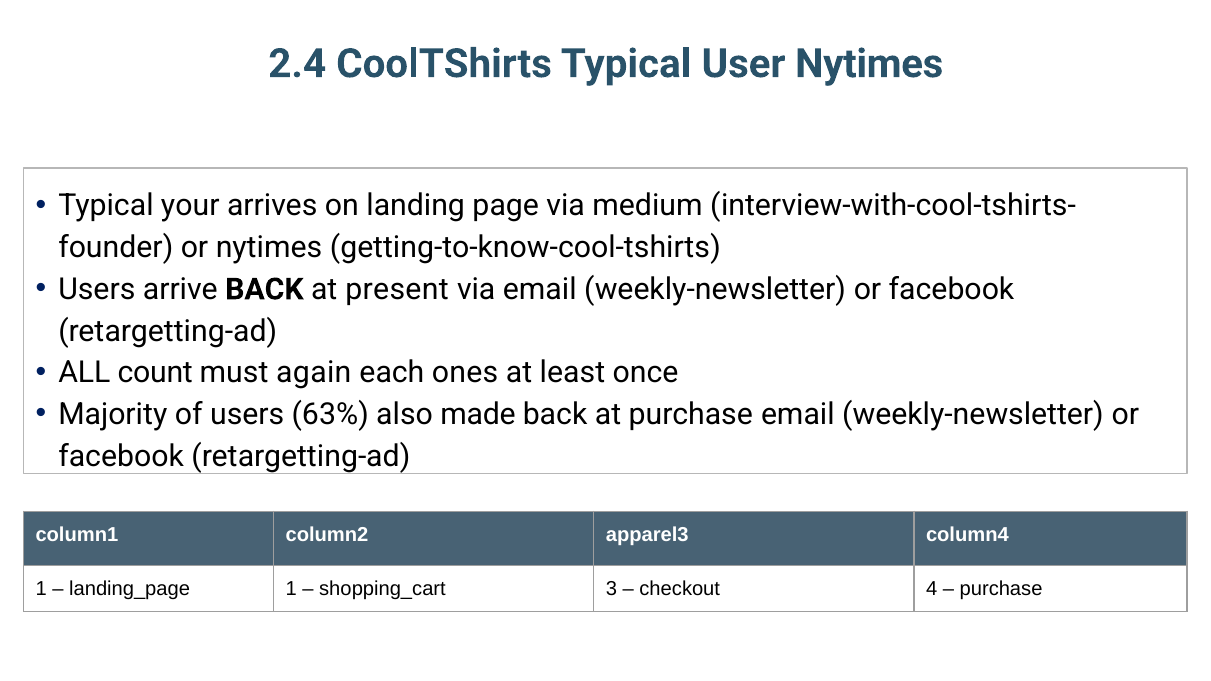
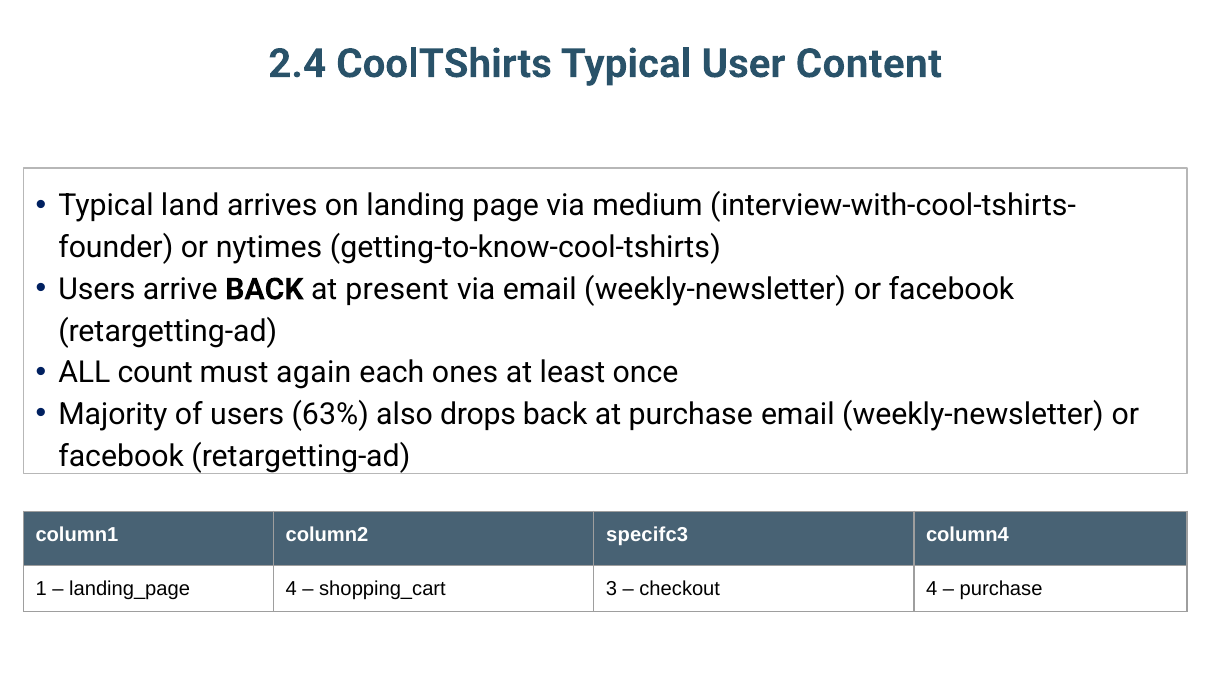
User Nytimes: Nytimes -> Content
your: your -> land
made: made -> drops
apparel3: apparel3 -> specifc3
1 at (291, 589): 1 -> 4
